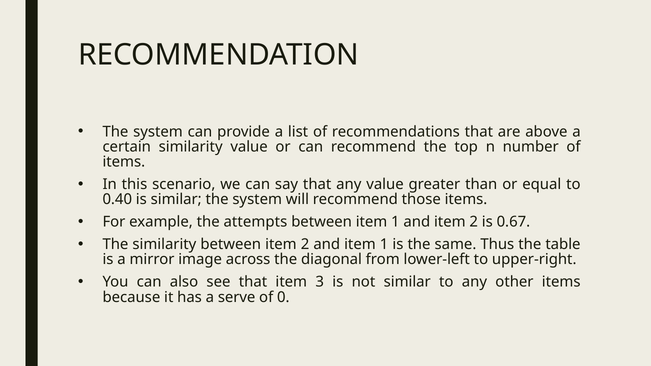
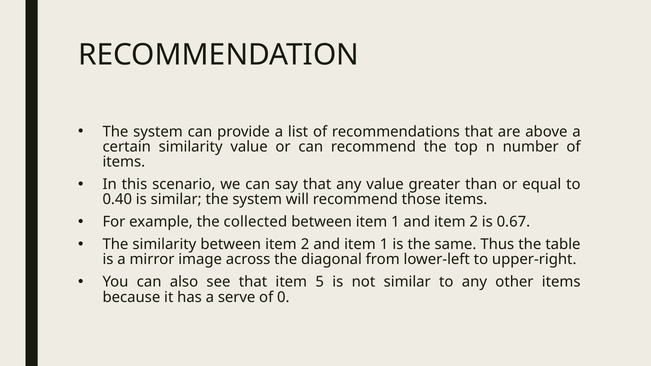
attempts: attempts -> collected
3: 3 -> 5
